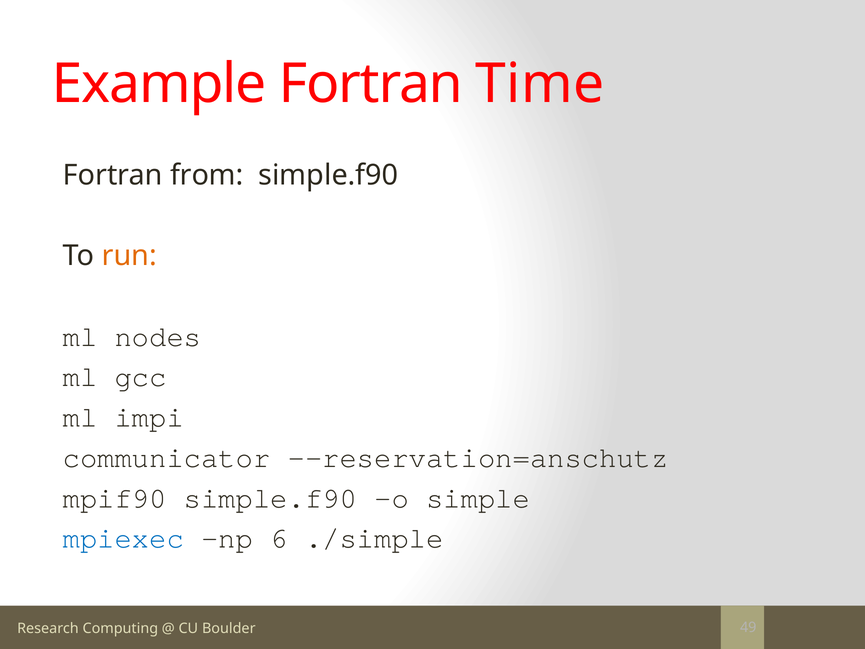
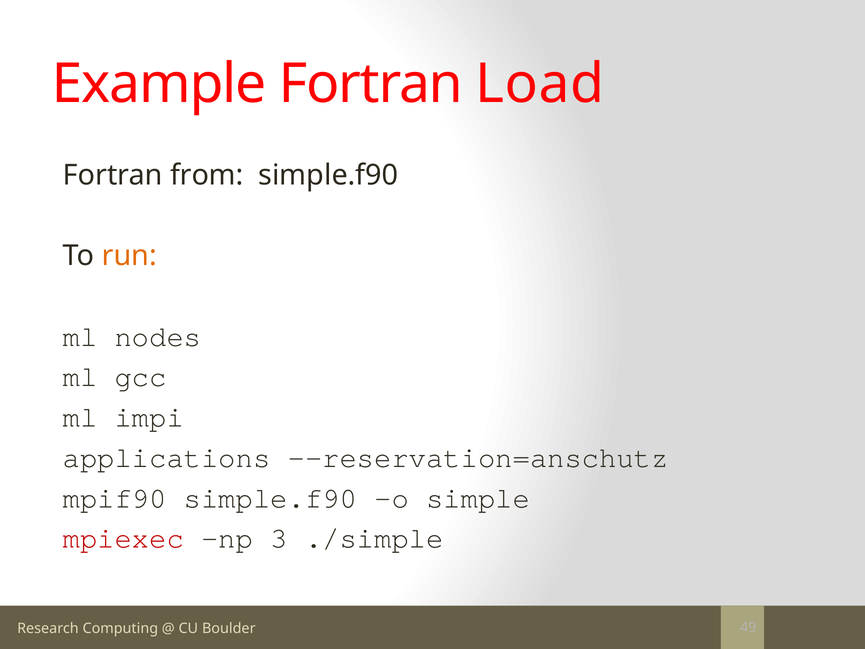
Time: Time -> Load
communicator: communicator -> applications
mpiexec colour: blue -> red
6: 6 -> 3
